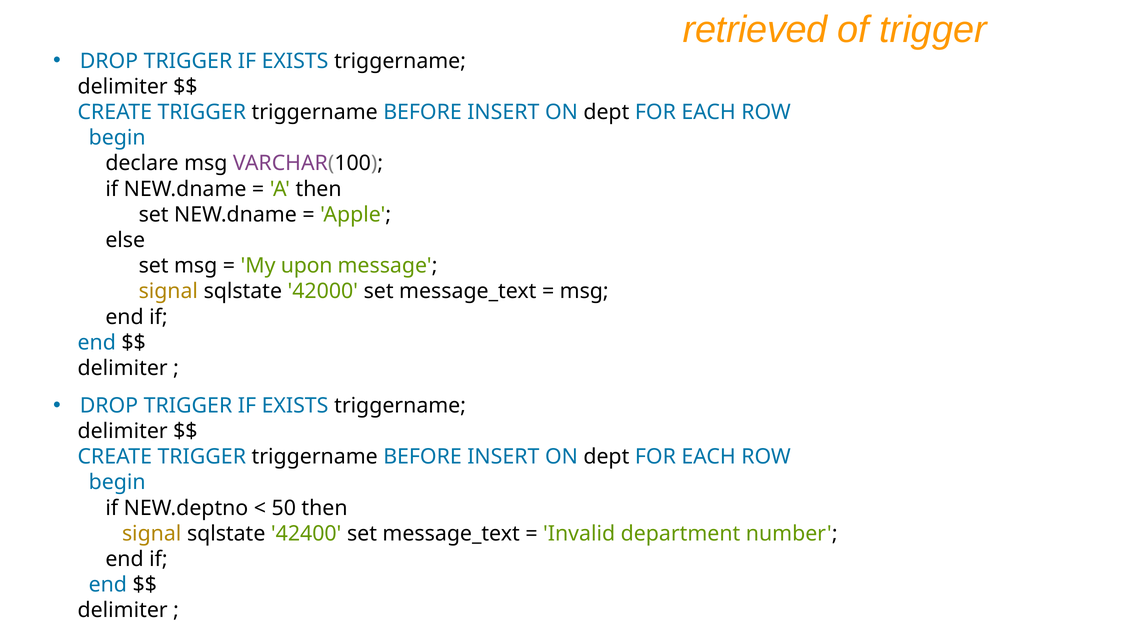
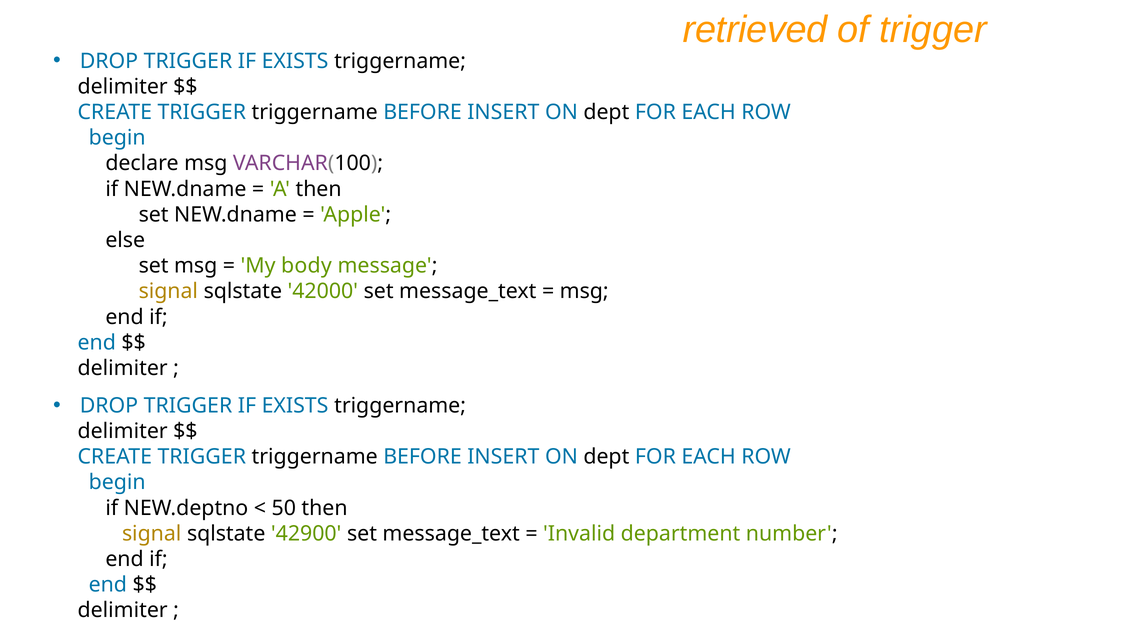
upon: upon -> body
42400: 42400 -> 42900
